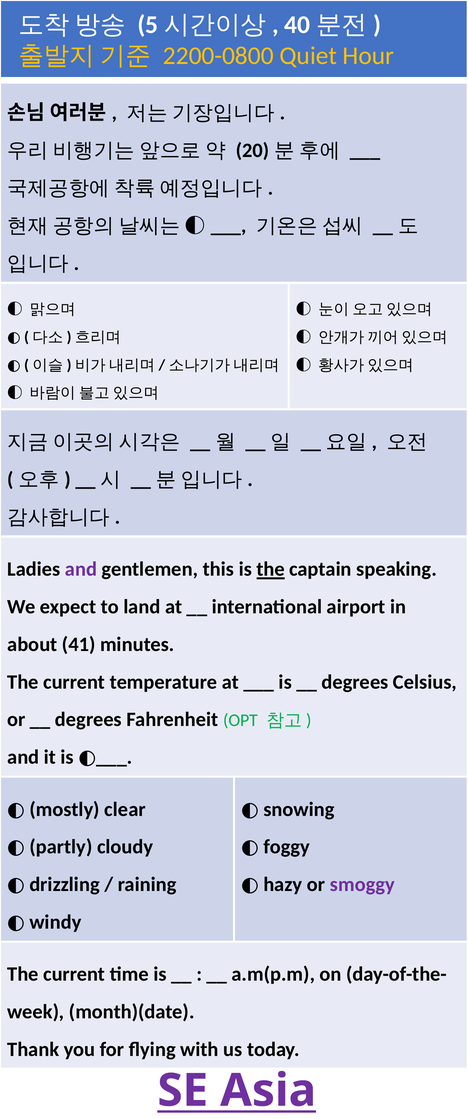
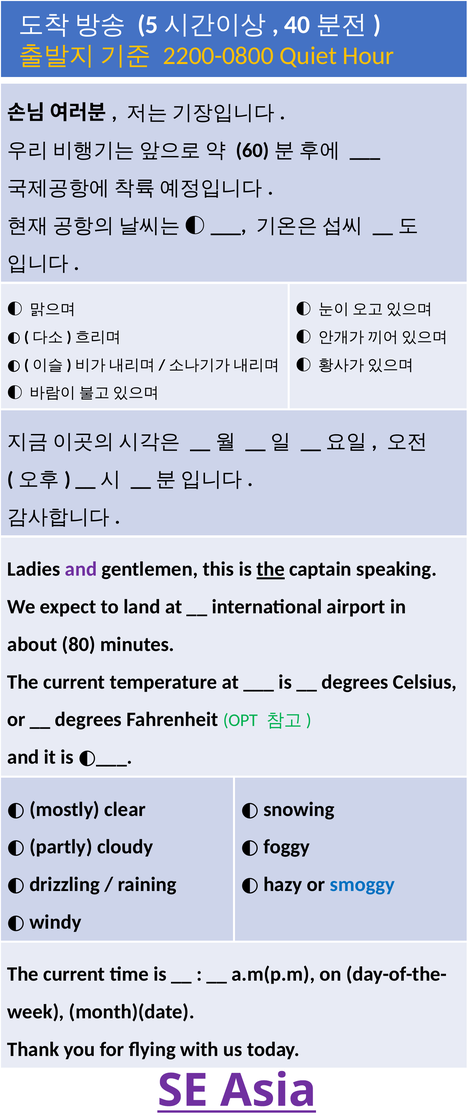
20: 20 -> 60
41: 41 -> 80
smoggy colour: purple -> blue
